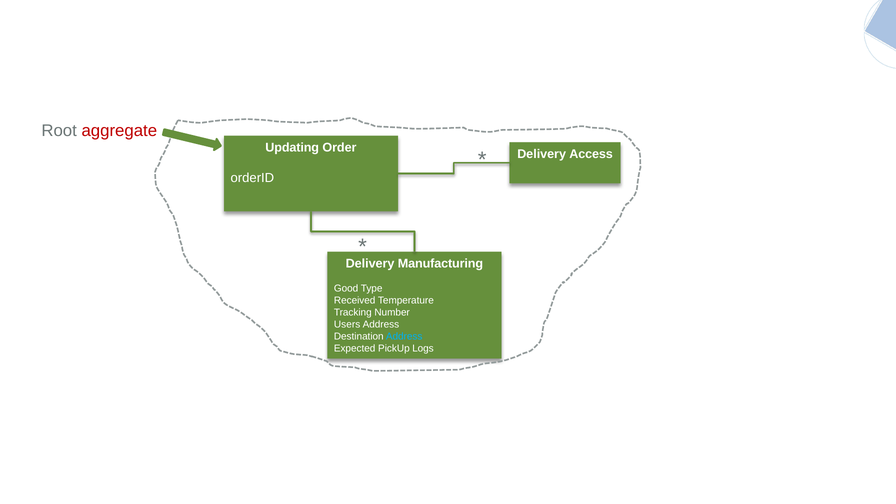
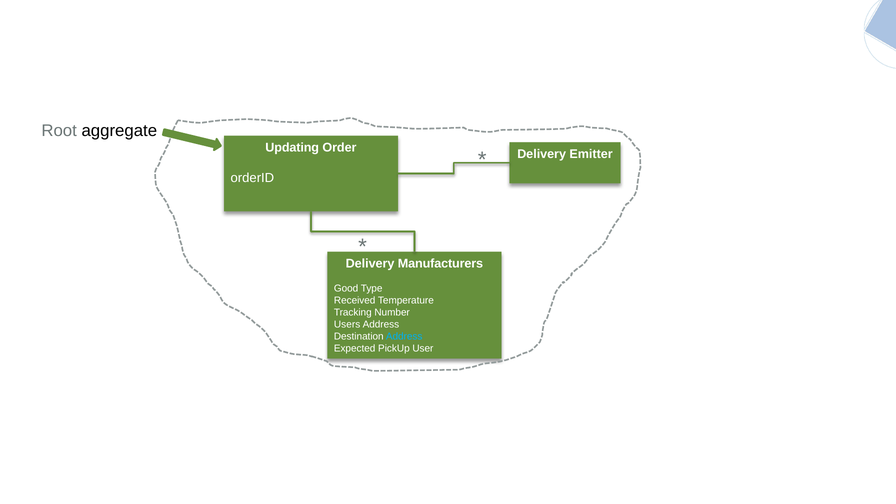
aggregate colour: red -> black
Access: Access -> Emitter
Manufacturing: Manufacturing -> Manufacturers
Logs: Logs -> User
